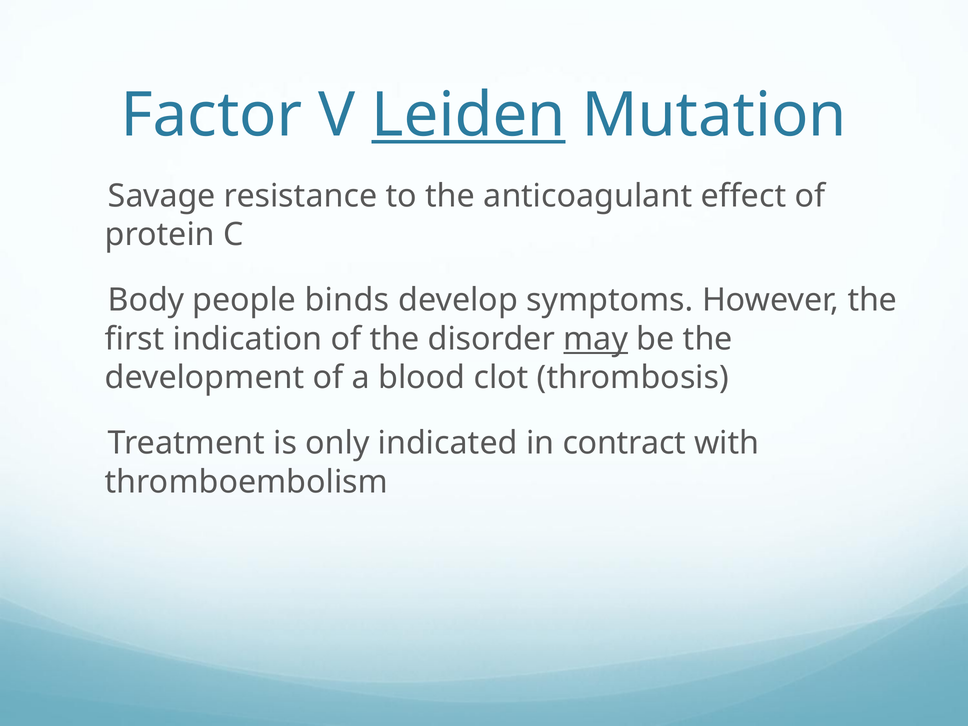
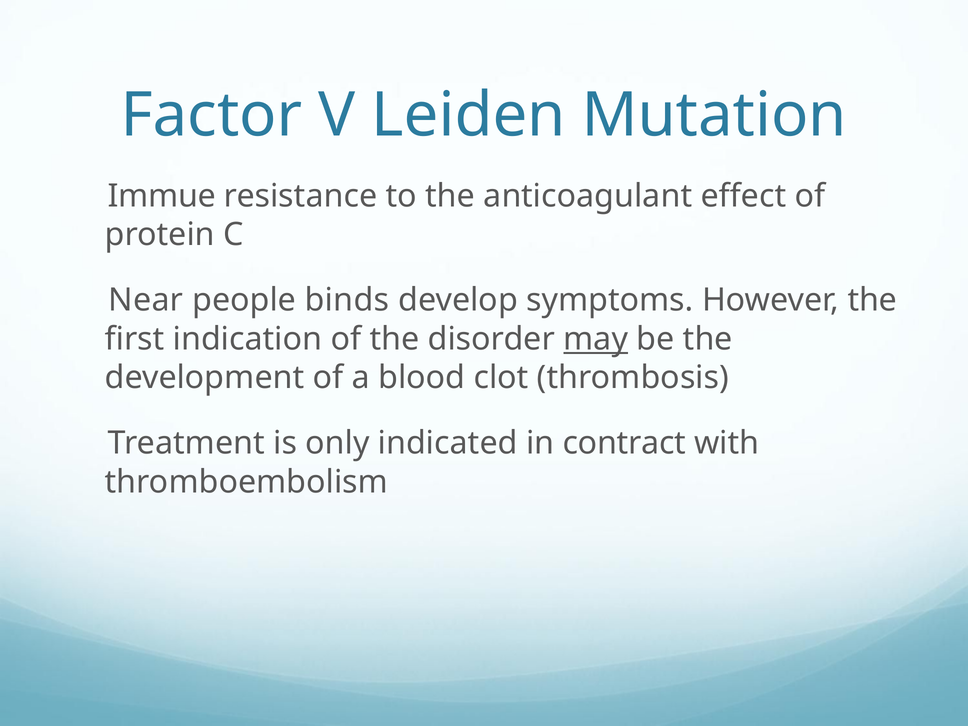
Leiden underline: present -> none
Savage: Savage -> Immue
Body: Body -> Near
